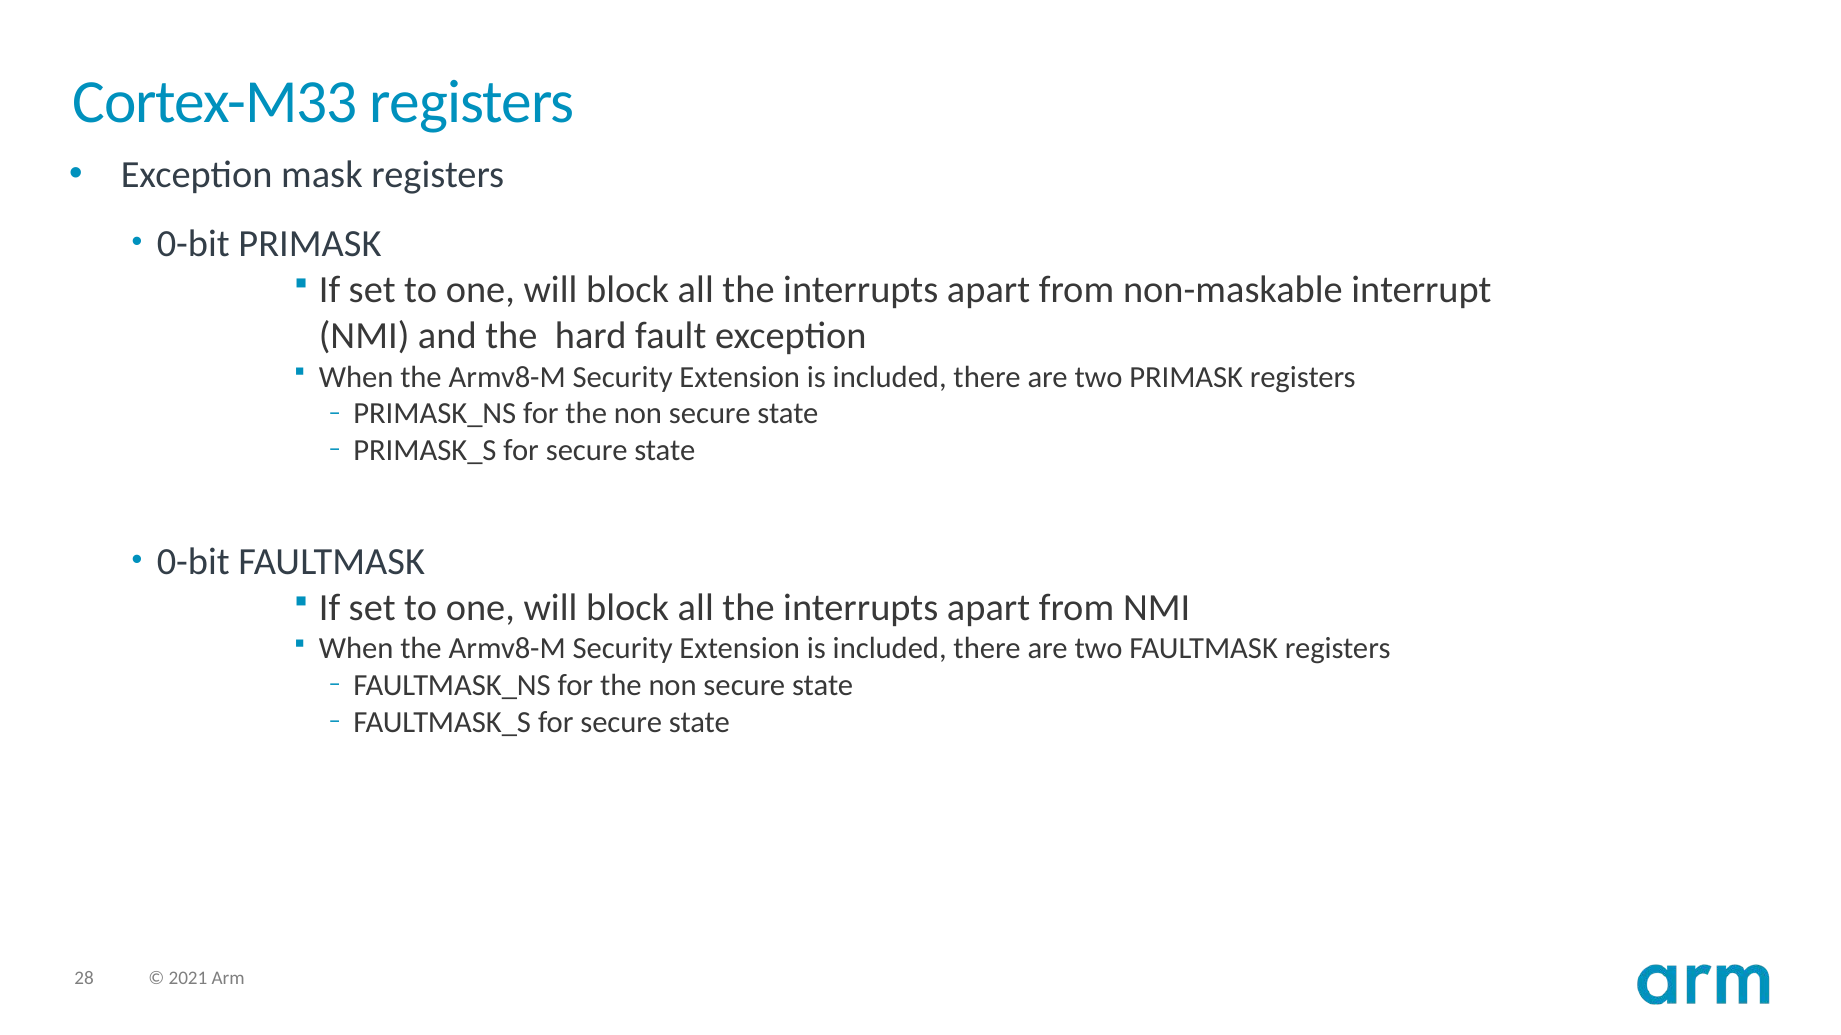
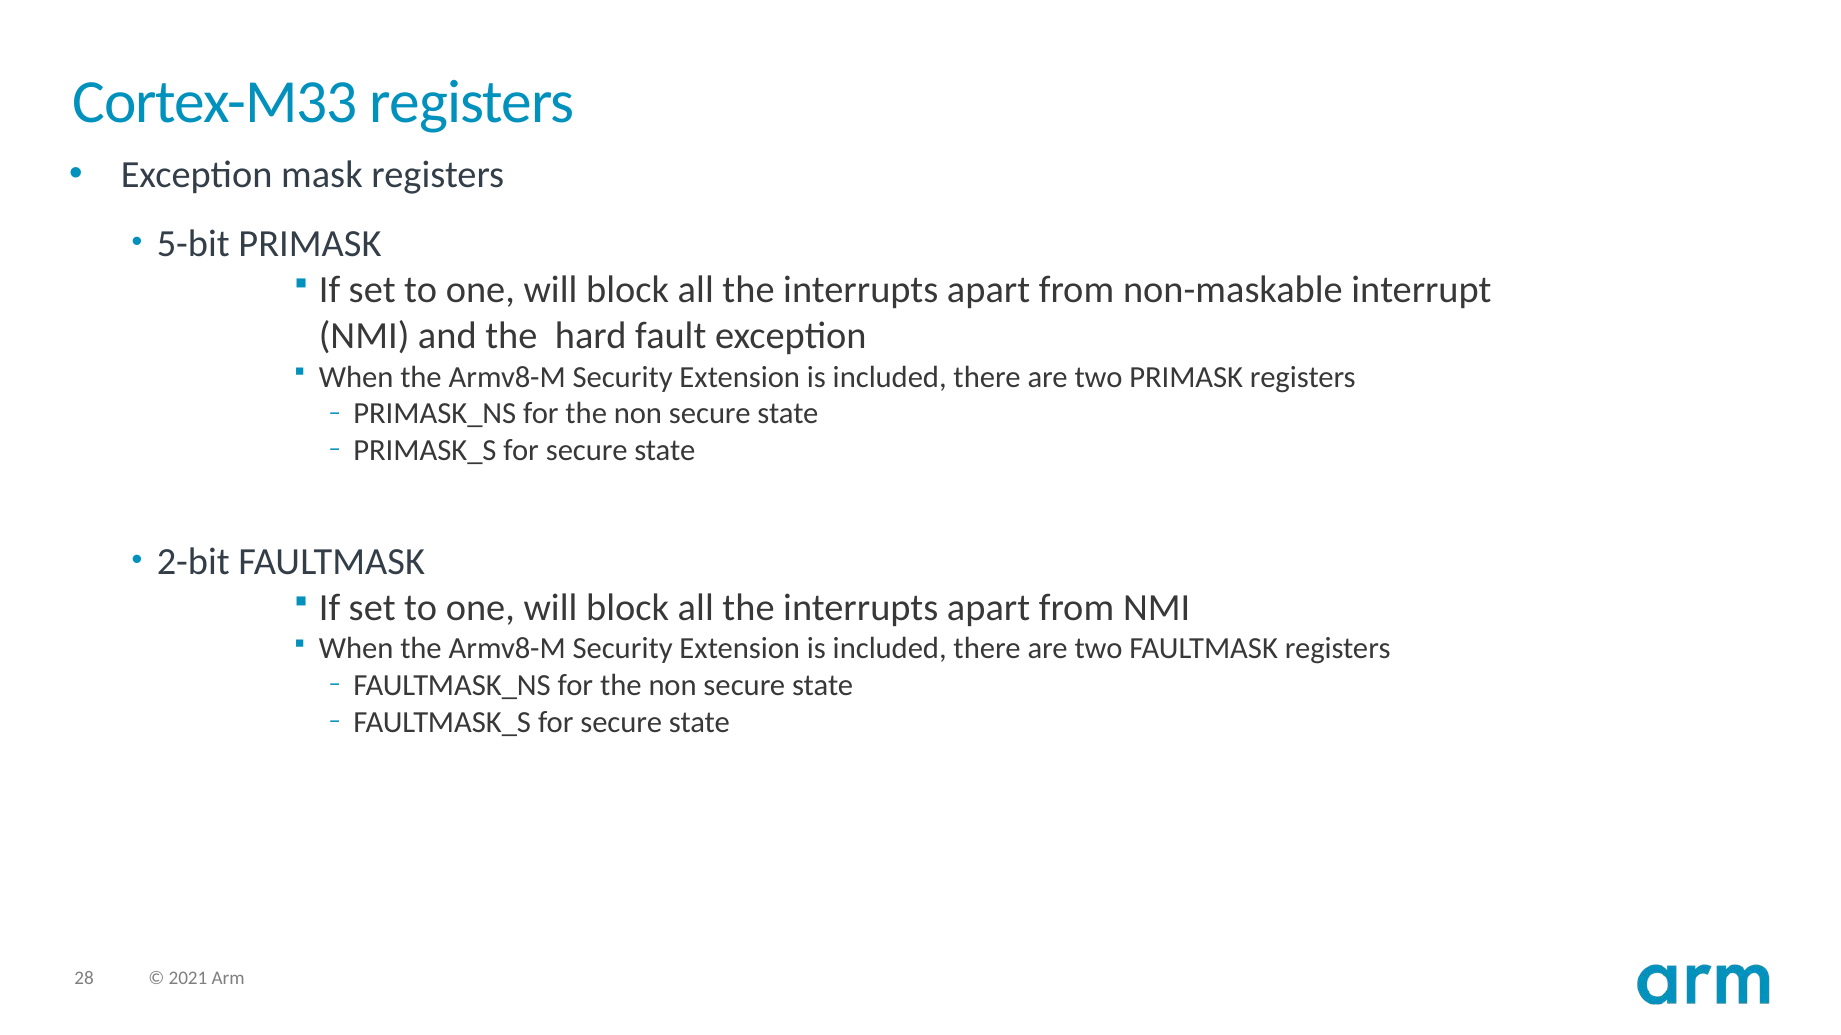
0-bit at (193, 244): 0-bit -> 5-bit
0-bit at (193, 562): 0-bit -> 2-bit
